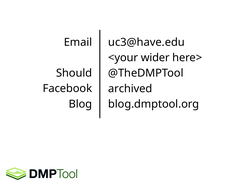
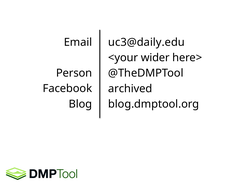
uc3@have.edu: uc3@have.edu -> uc3@daily.edu
Should: Should -> Person
